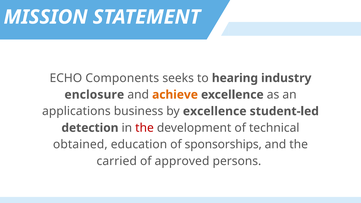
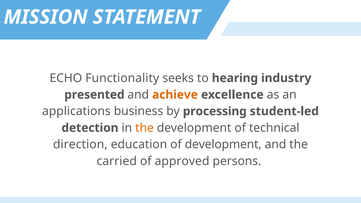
Components: Components -> Functionality
enclosure: enclosure -> presented
by excellence: excellence -> processing
the at (145, 128) colour: red -> orange
obtained: obtained -> direction
of sponsorships: sponsorships -> development
